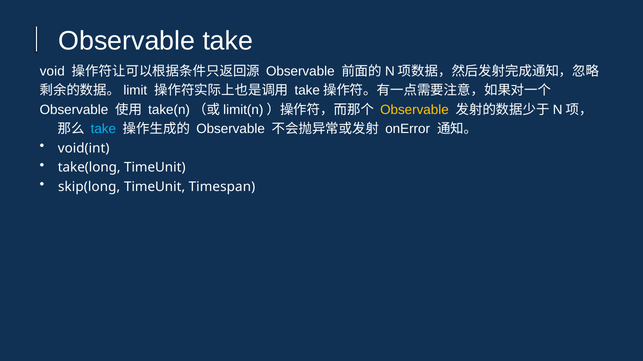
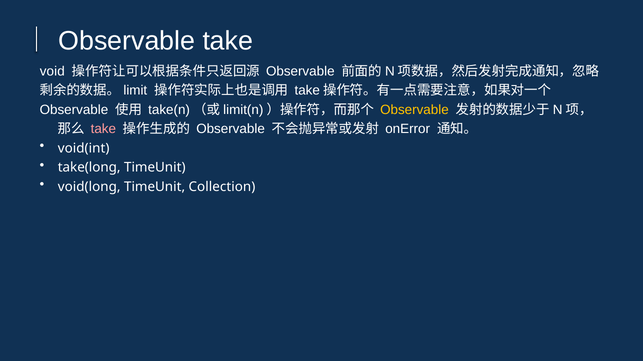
take at (103, 129) colour: light blue -> pink
skip(long: skip(long -> void(long
Timespan: Timespan -> Collection
